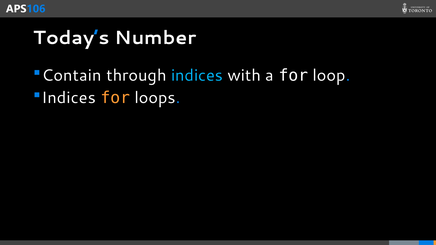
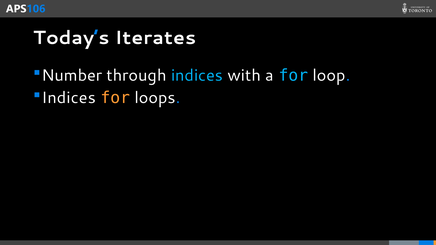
Number: Number -> Iterates
Contain: Contain -> Number
for at (293, 76) colour: white -> light blue
